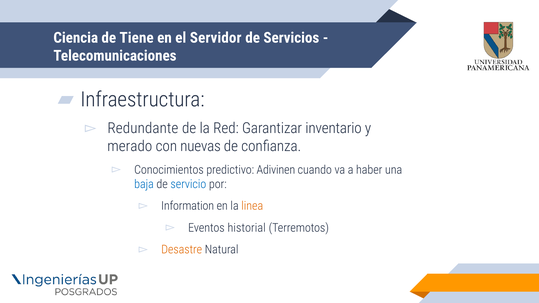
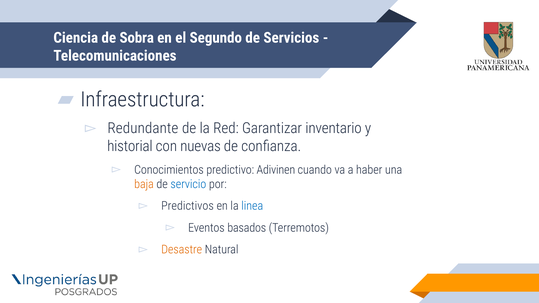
Tiene: Tiene -> Sobra
Servidor: Servidor -> Segundo
merado: merado -> historial
baja colour: blue -> orange
Information: Information -> Predictivos
linea colour: orange -> blue
historial: historial -> basados
